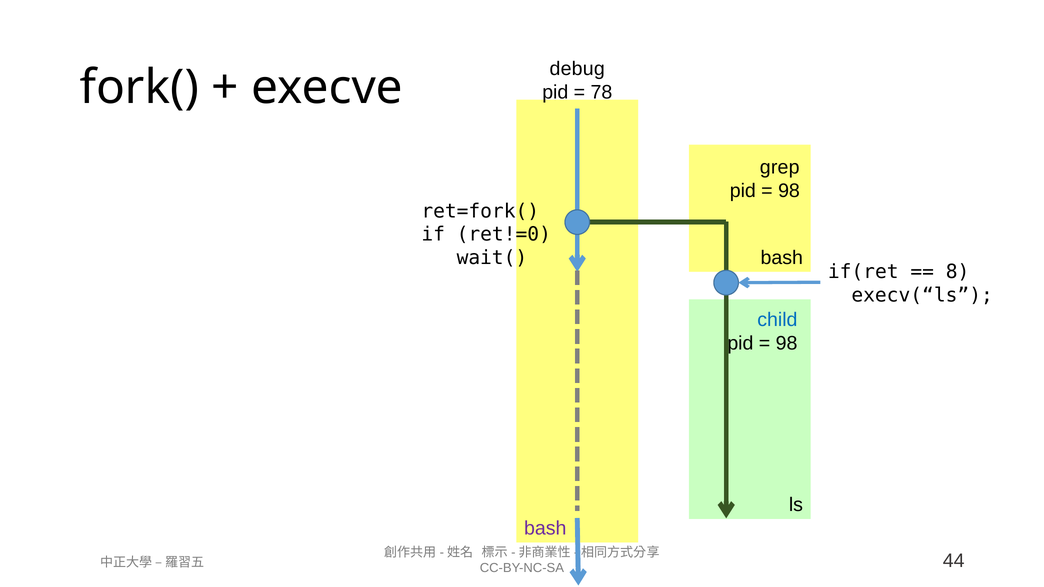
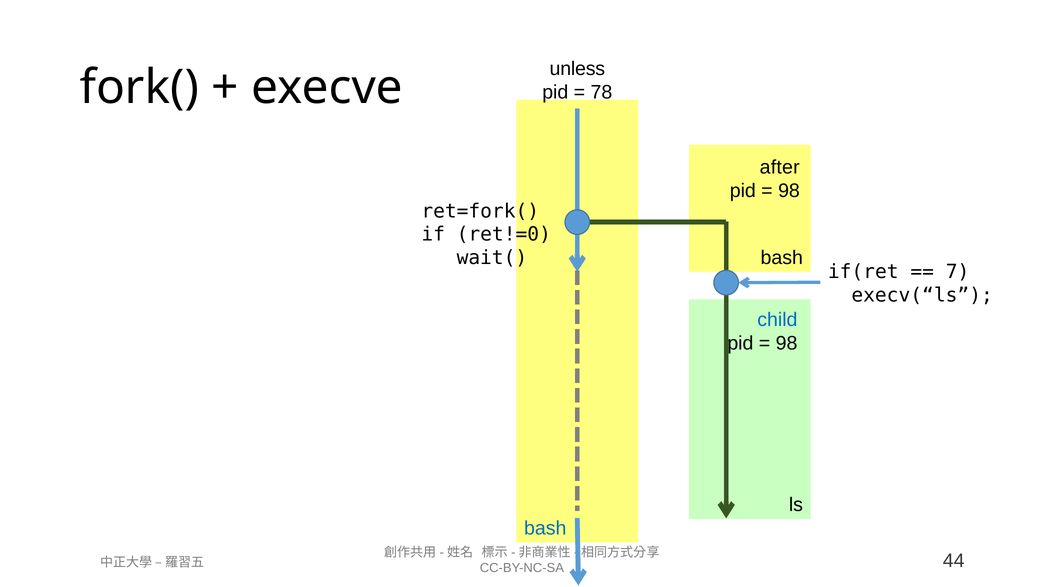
debug: debug -> unless
grep: grep -> after
8: 8 -> 7
bash at (545, 529) colour: purple -> blue
